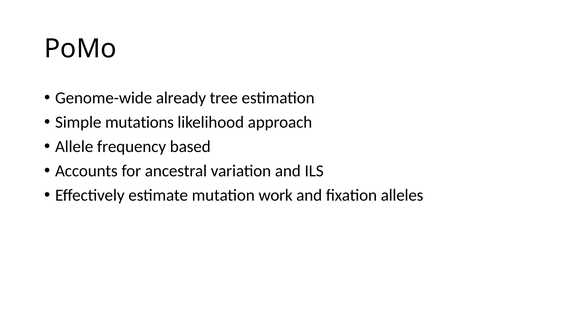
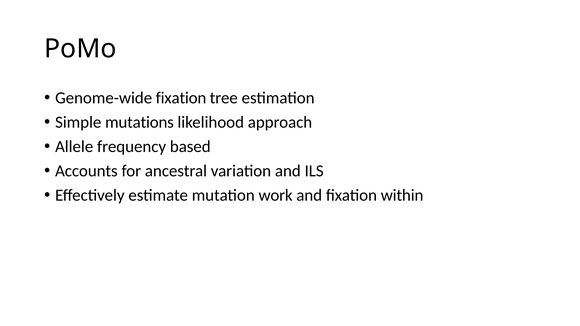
Genome-wide already: already -> fixation
alleles: alleles -> within
